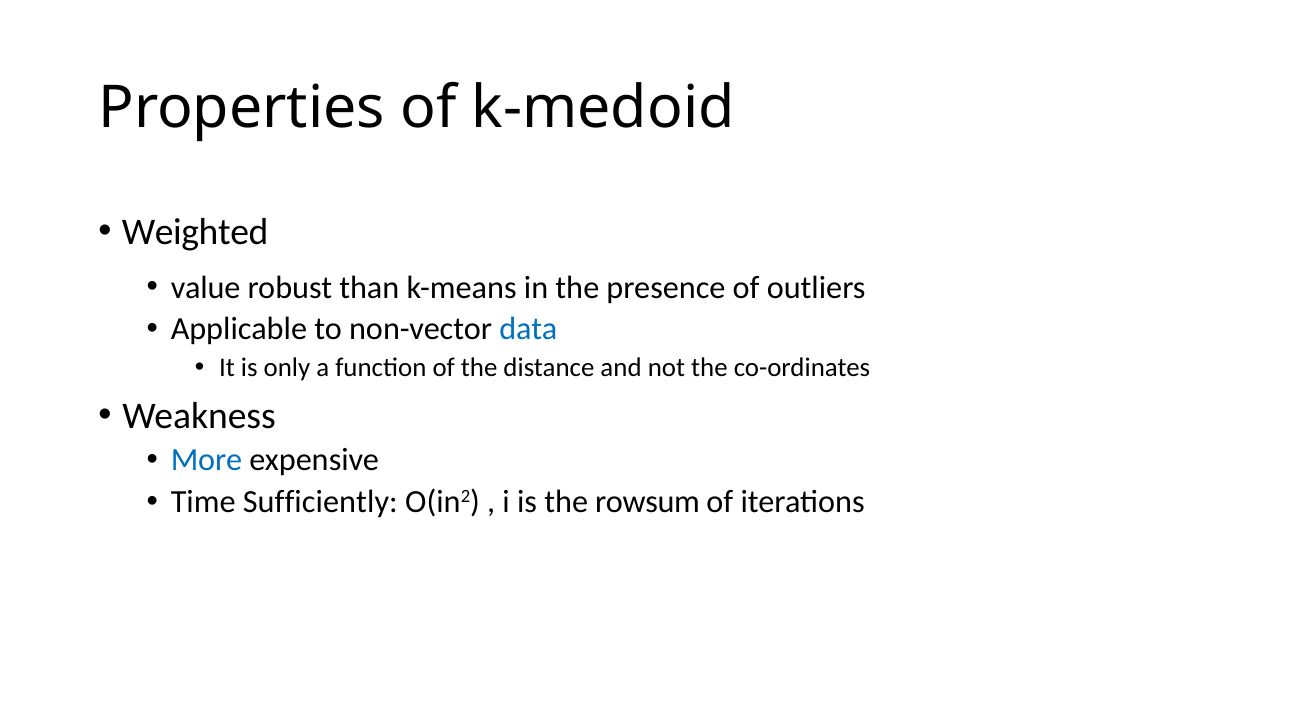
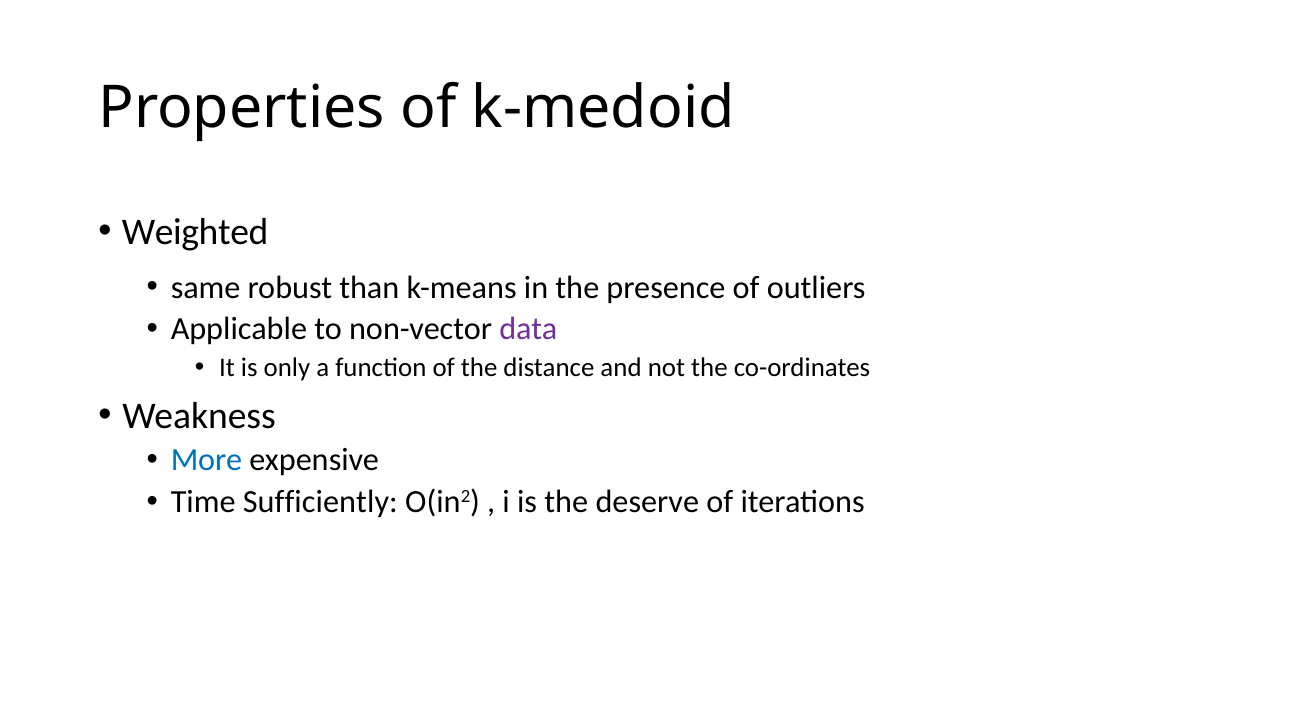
value: value -> same
data colour: blue -> purple
rowsum: rowsum -> deserve
